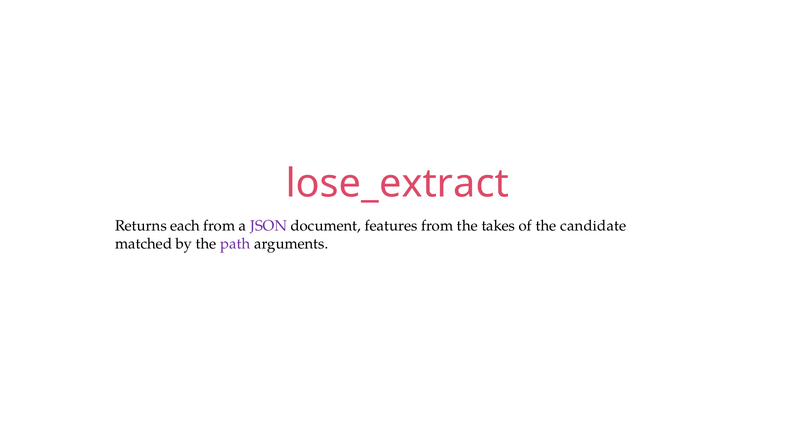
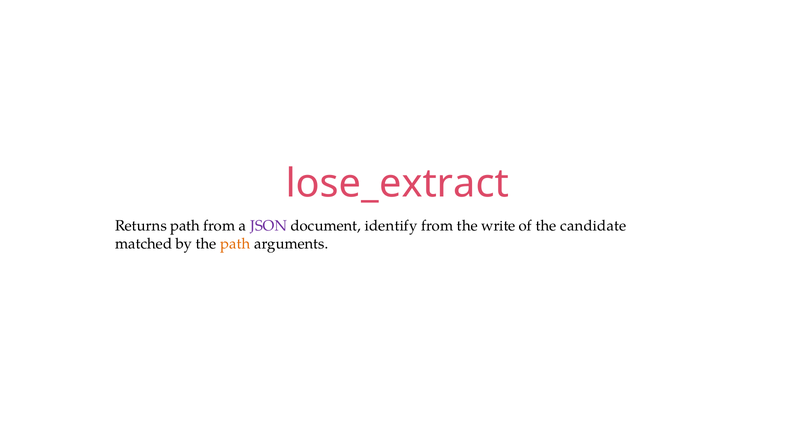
Returns each: each -> path
features: features -> identify
takes: takes -> write
path at (235, 244) colour: purple -> orange
